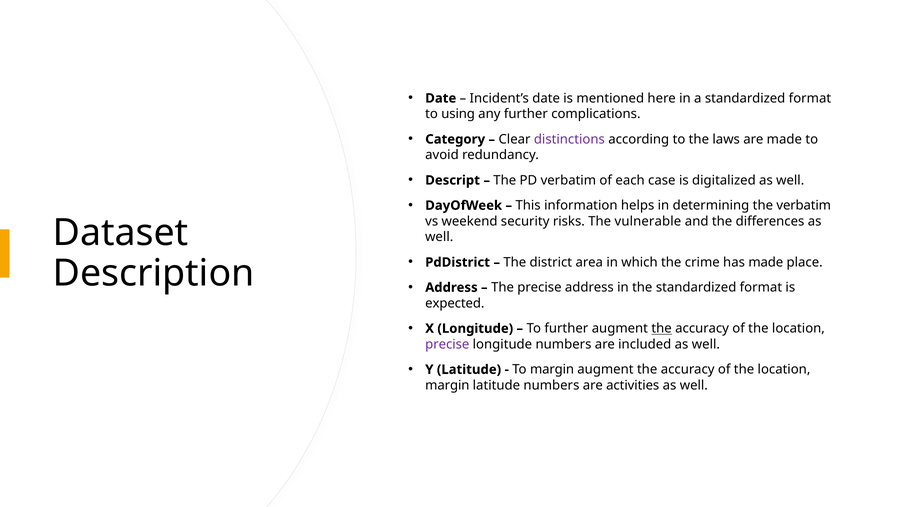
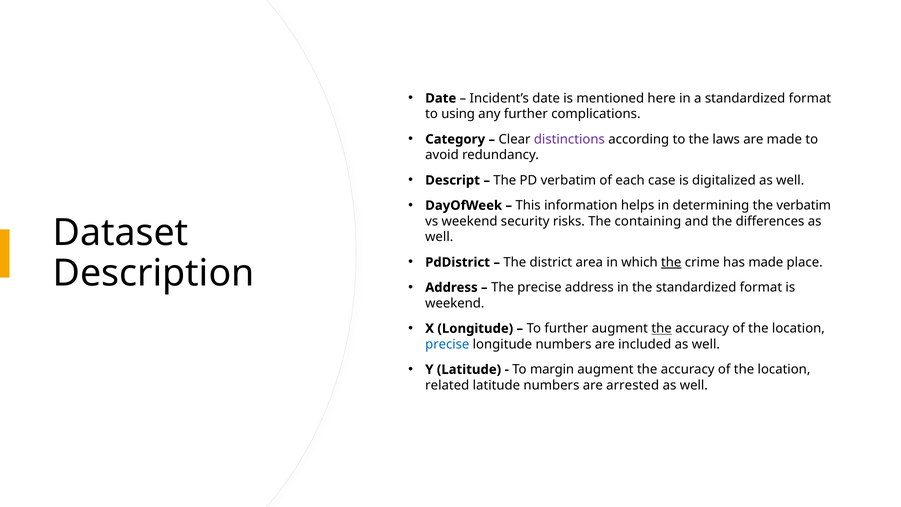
vulnerable: vulnerable -> containing
the at (671, 262) underline: none -> present
expected at (455, 303): expected -> weekend
precise at (447, 344) colour: purple -> blue
margin at (447, 385): margin -> related
activities: activities -> arrested
